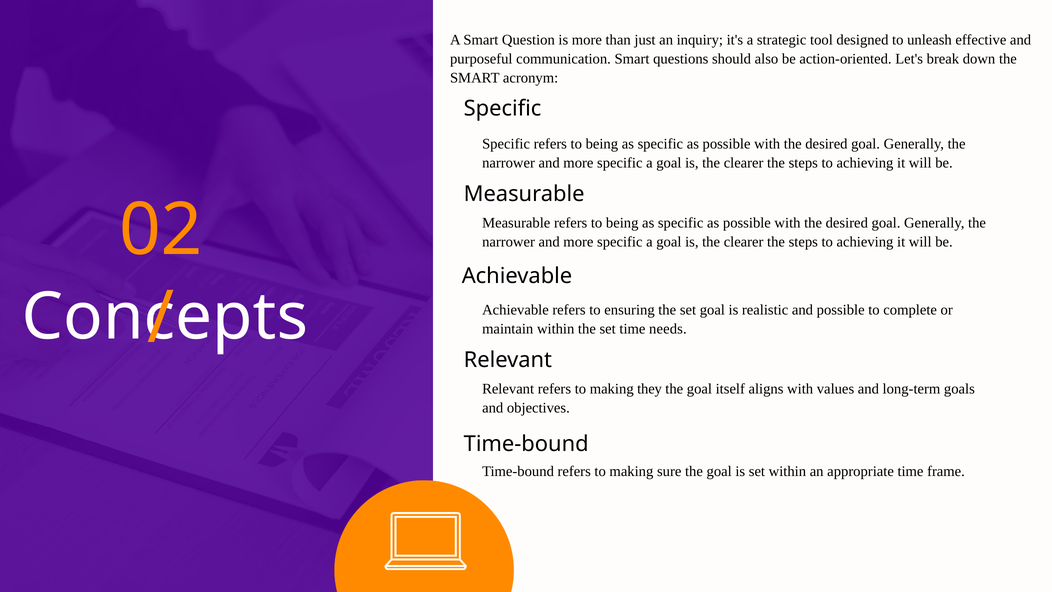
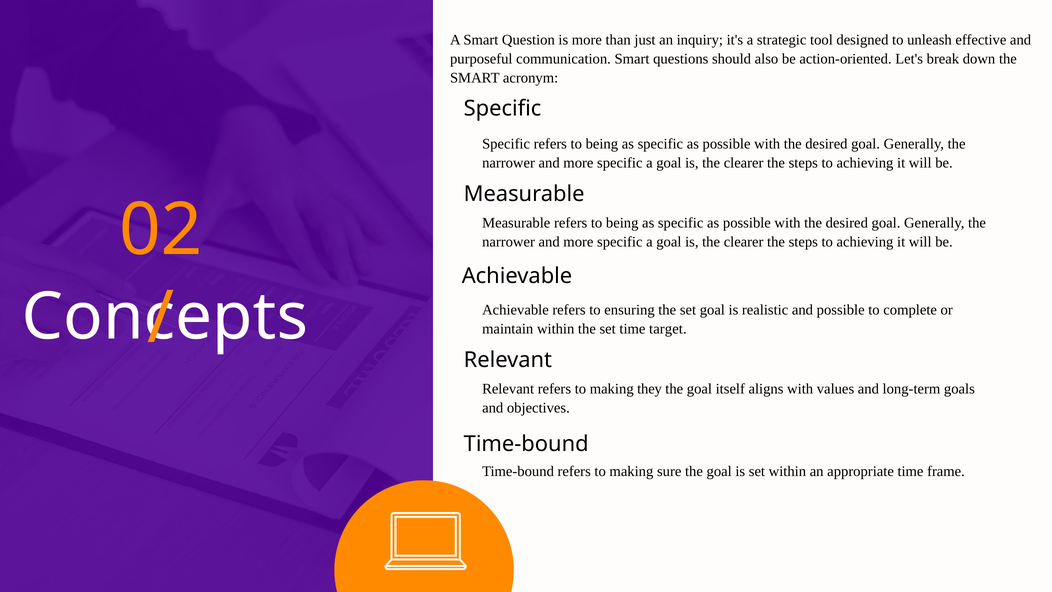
needs: needs -> target
